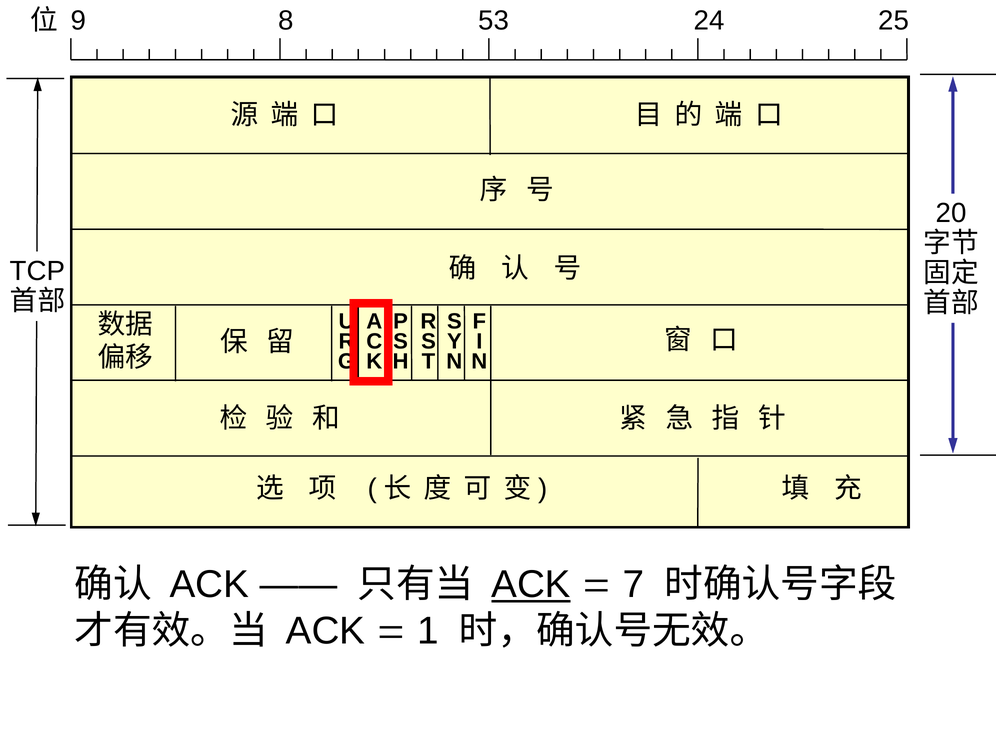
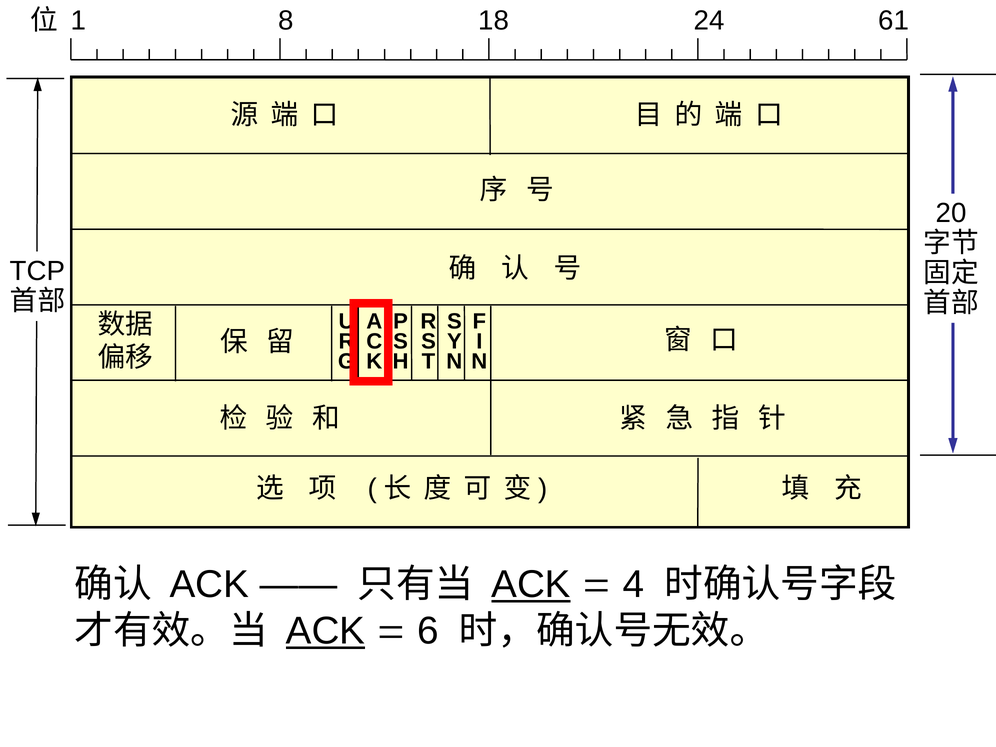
9: 9 -> 1
53: 53 -> 18
25: 25 -> 61
7: 7 -> 4
ACK at (326, 631) underline: none -> present
1: 1 -> 6
